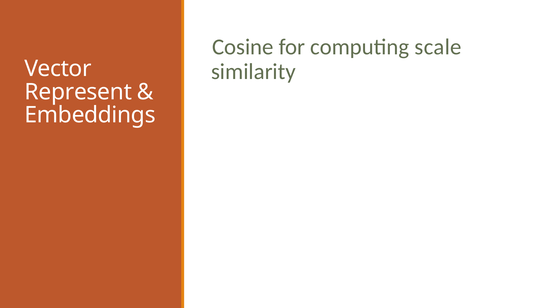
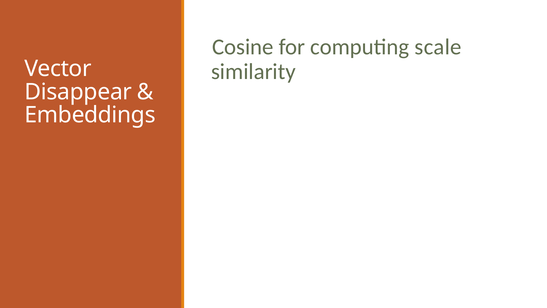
Represent: Represent -> Disappear
